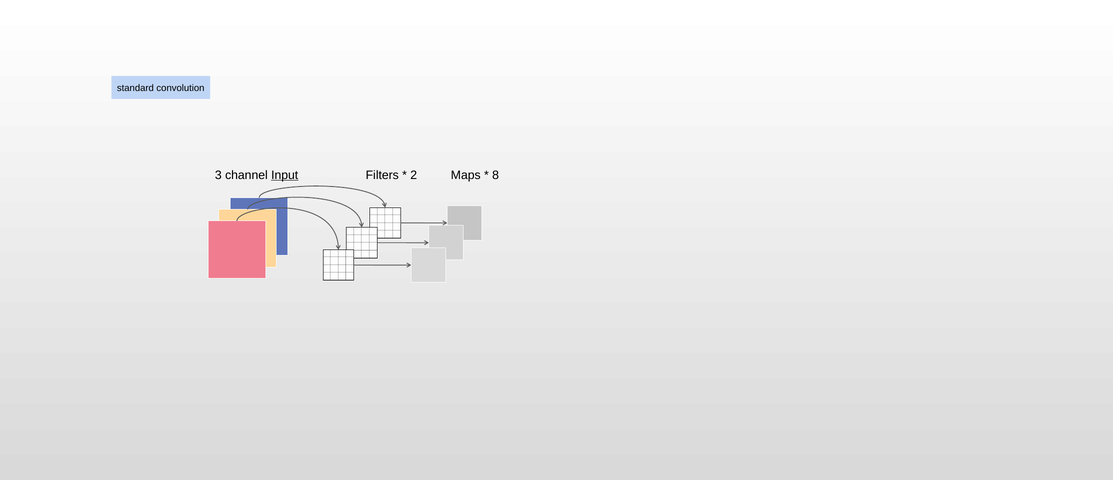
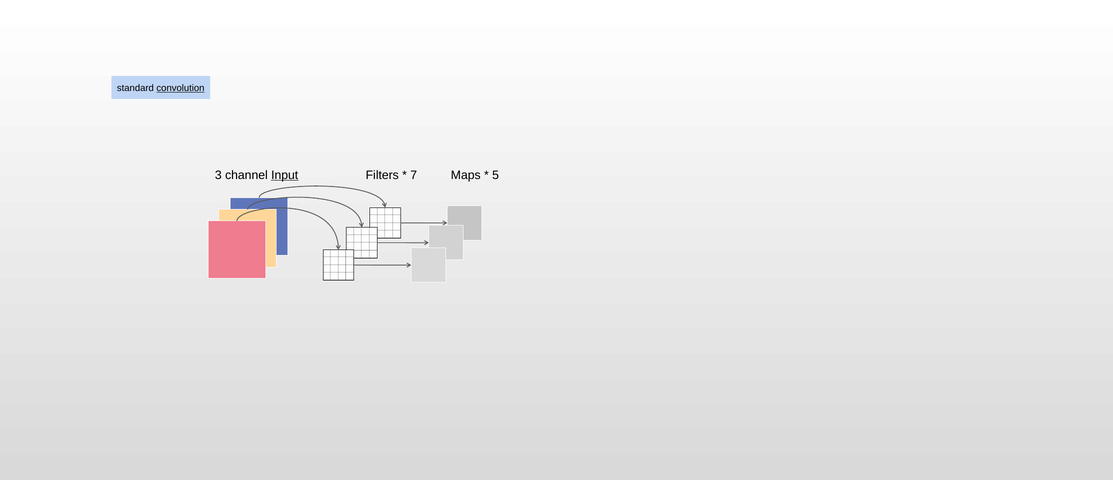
convolution underline: none -> present
2: 2 -> 7
8: 8 -> 5
